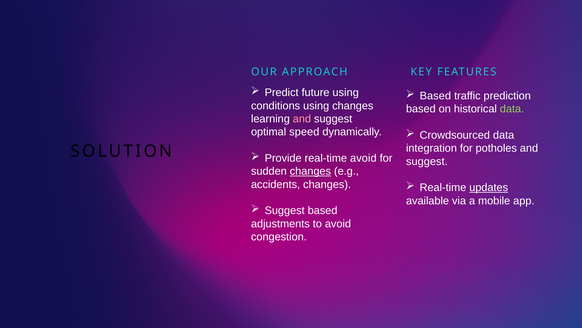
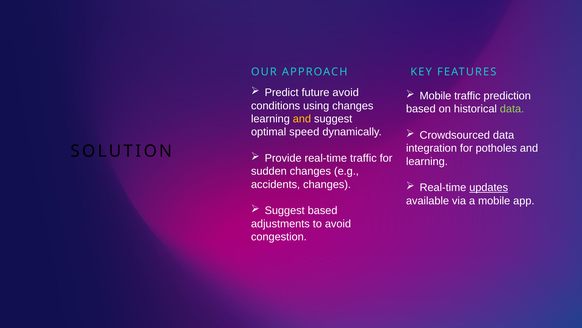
future using: using -> avoid
Based at (435, 96): Based -> Mobile
and at (302, 119) colour: pink -> yellow
real-time avoid: avoid -> traffic
suggest at (427, 161): suggest -> learning
changes at (310, 171) underline: present -> none
